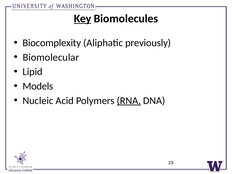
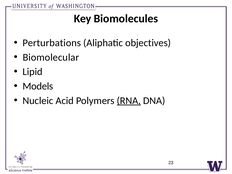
Key underline: present -> none
Biocomplexity: Biocomplexity -> Perturbations
previously: previously -> objectives
